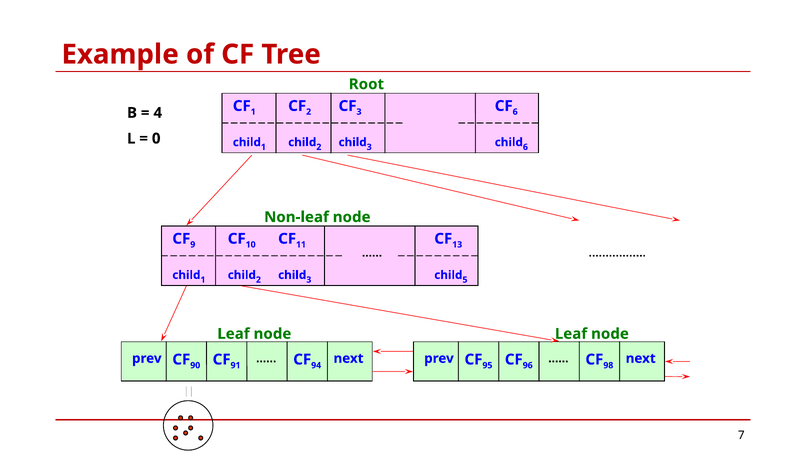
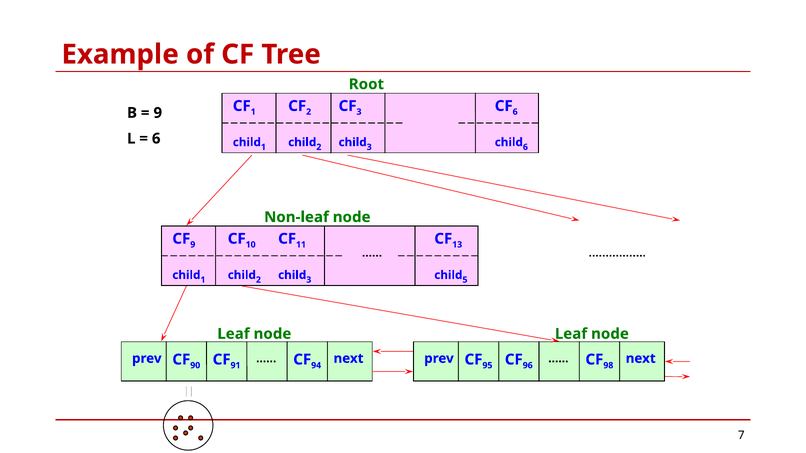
4 at (158, 113): 4 -> 9
0 at (156, 139): 0 -> 6
